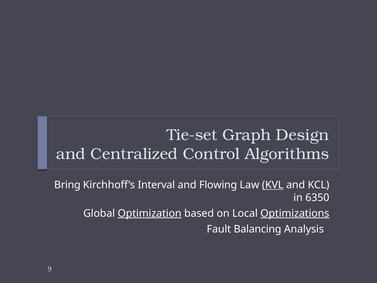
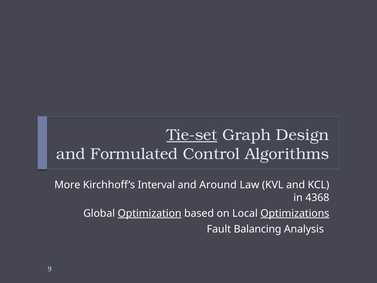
Tie-set underline: none -> present
Centralized: Centralized -> Formulated
Bring: Bring -> More
Flowing: Flowing -> Around
KVL underline: present -> none
6350: 6350 -> 4368
